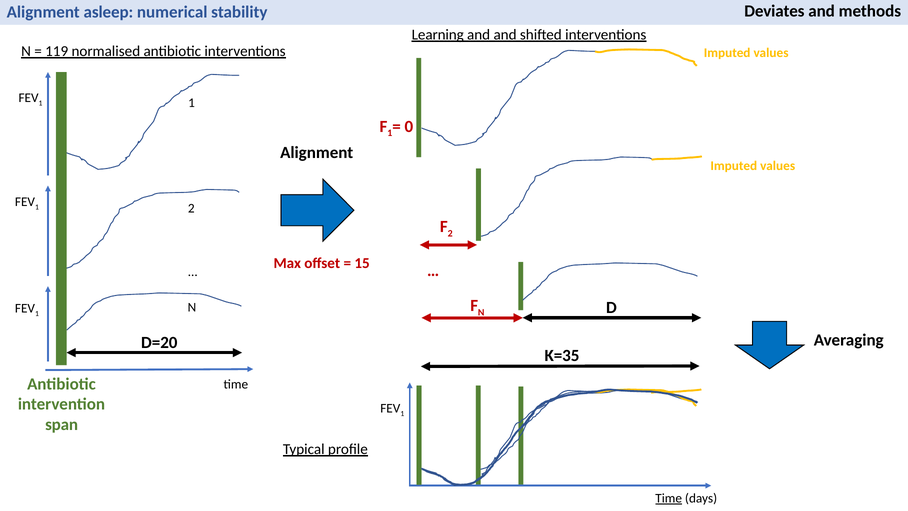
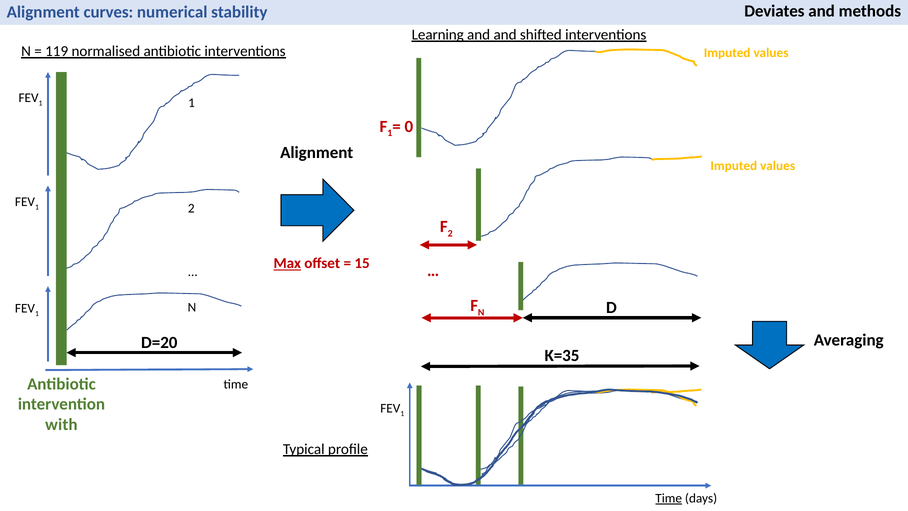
asleep: asleep -> curves
Max underline: none -> present
span: span -> with
